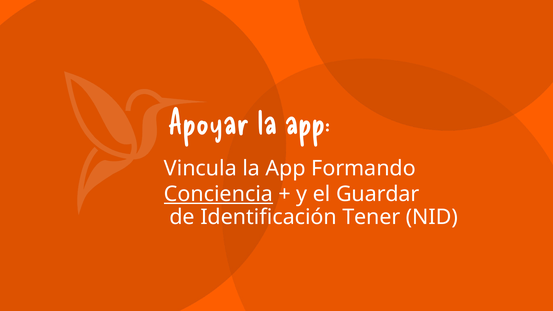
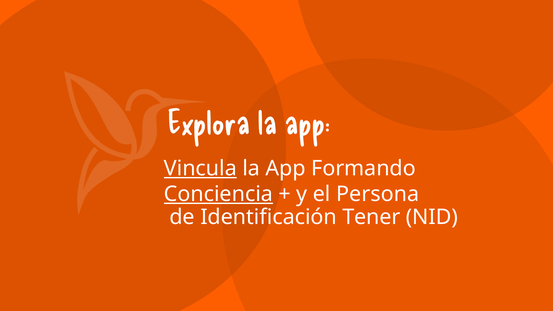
Apoyar: Apoyar -> Explora
Vincula underline: none -> present
Guardar: Guardar -> Persona
